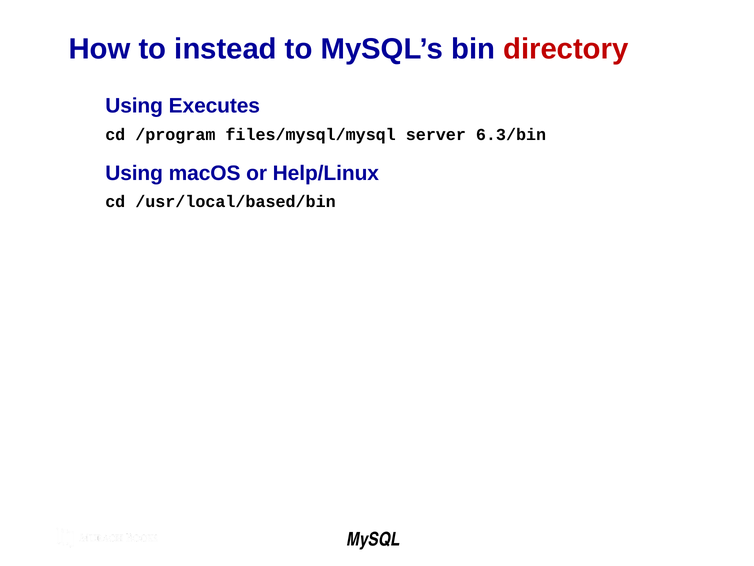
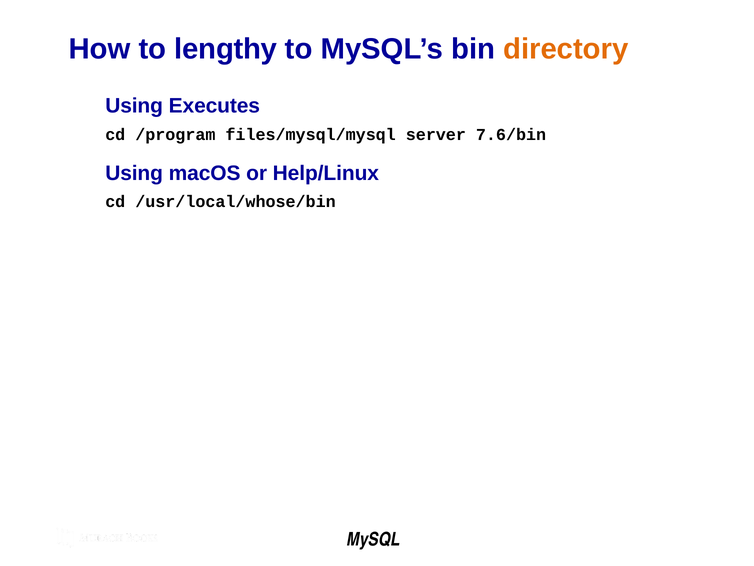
instead: instead -> lengthy
directory colour: red -> orange
6.3/bin: 6.3/bin -> 7.6/bin
/usr/local/based/bin: /usr/local/based/bin -> /usr/local/whose/bin
